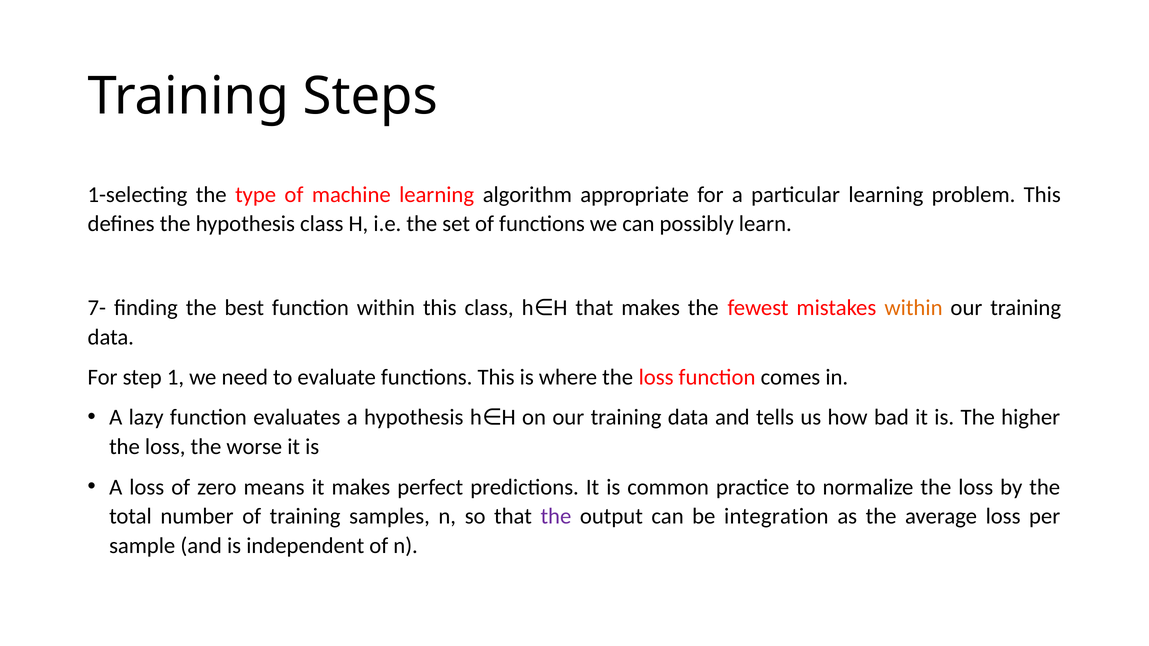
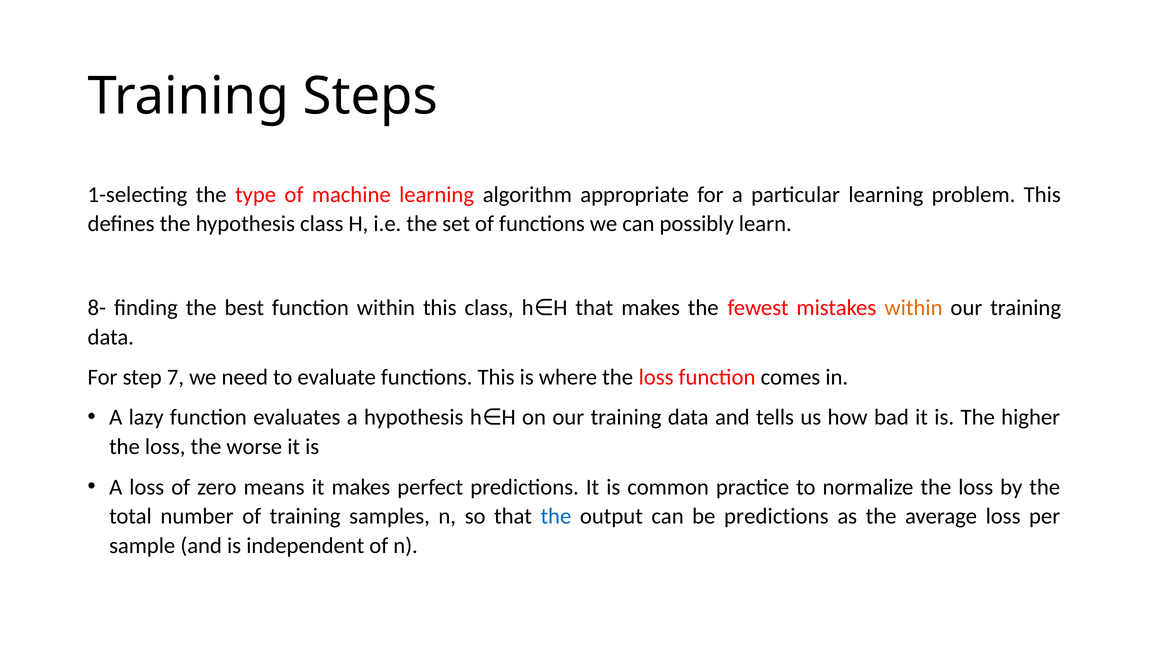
7-: 7- -> 8-
1: 1 -> 7
the at (556, 517) colour: purple -> blue
be integration: integration -> predictions
